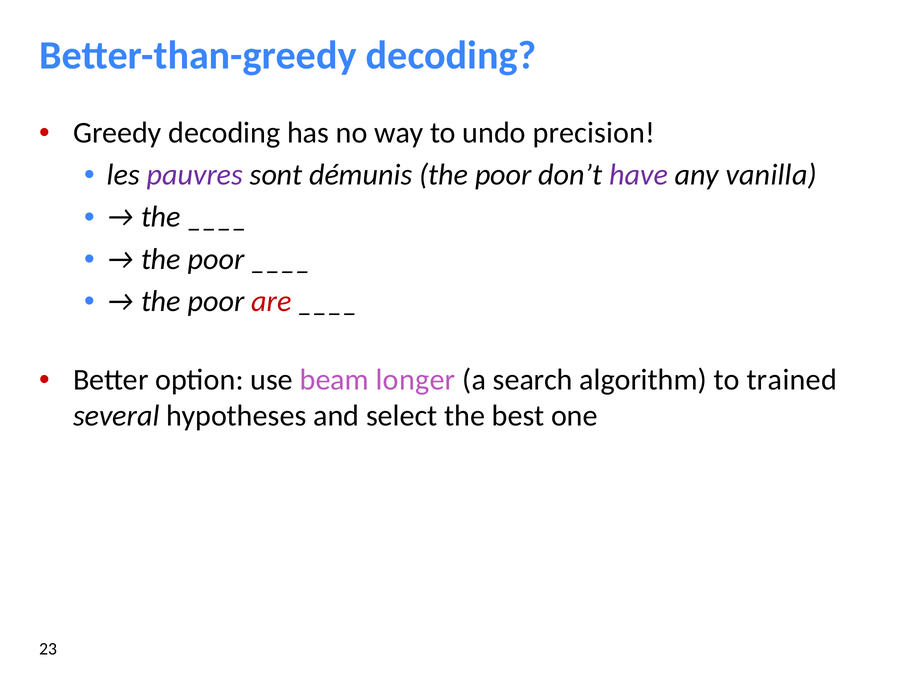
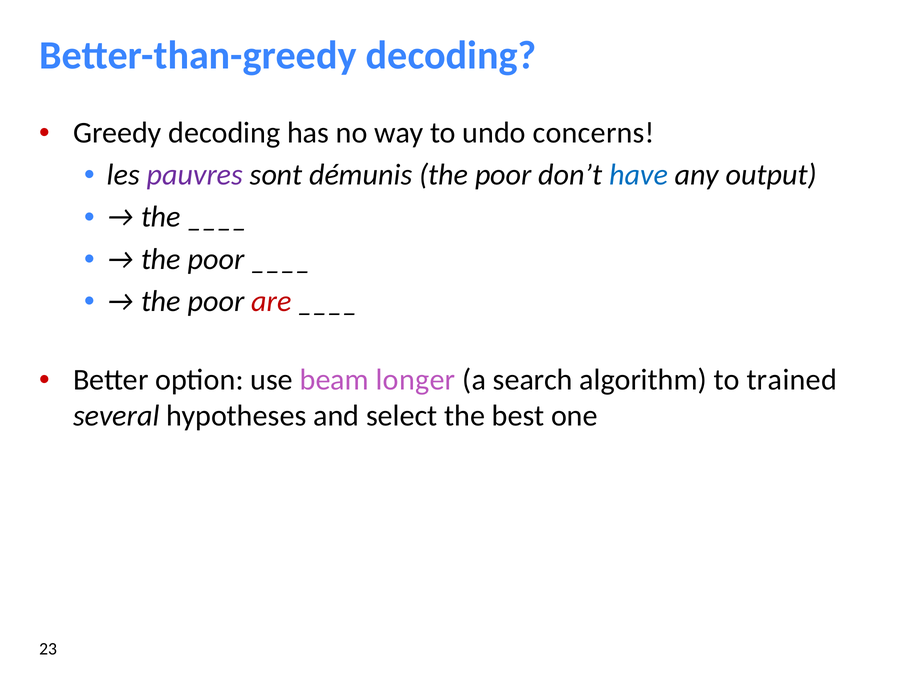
precision: precision -> concerns
have colour: purple -> blue
vanilla: vanilla -> output
